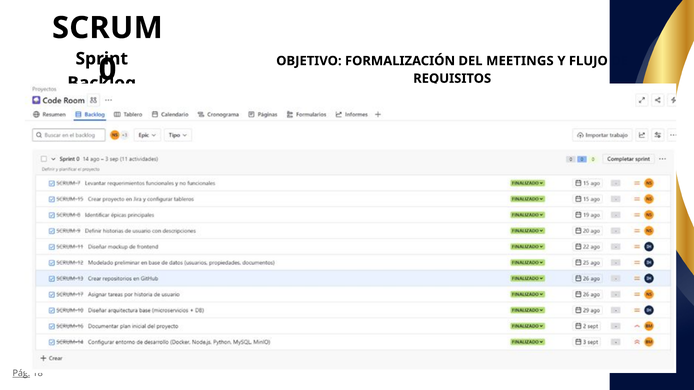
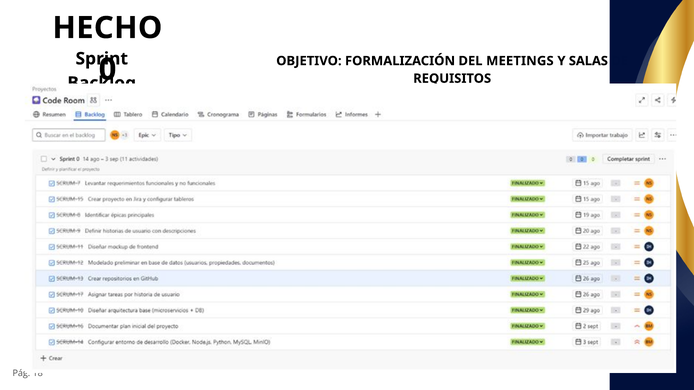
SCRUM: SCRUM -> HECHO
FLUJO: FLUJO -> SALAS
Pág underline: present -> none
